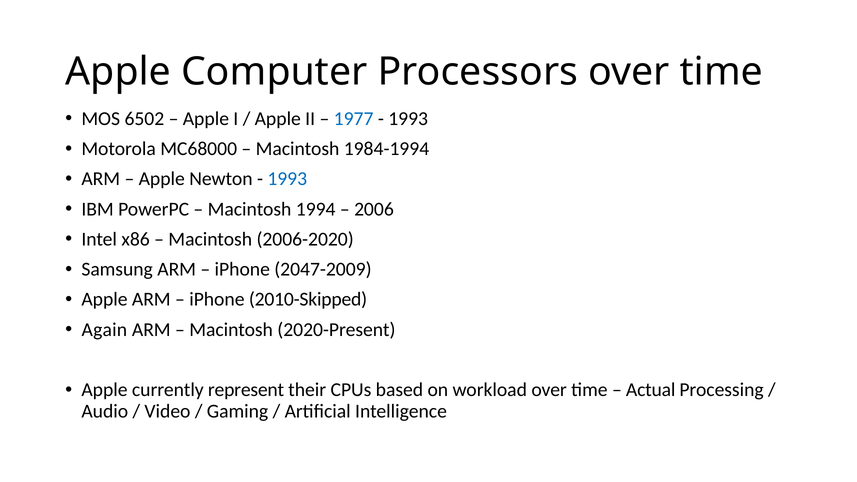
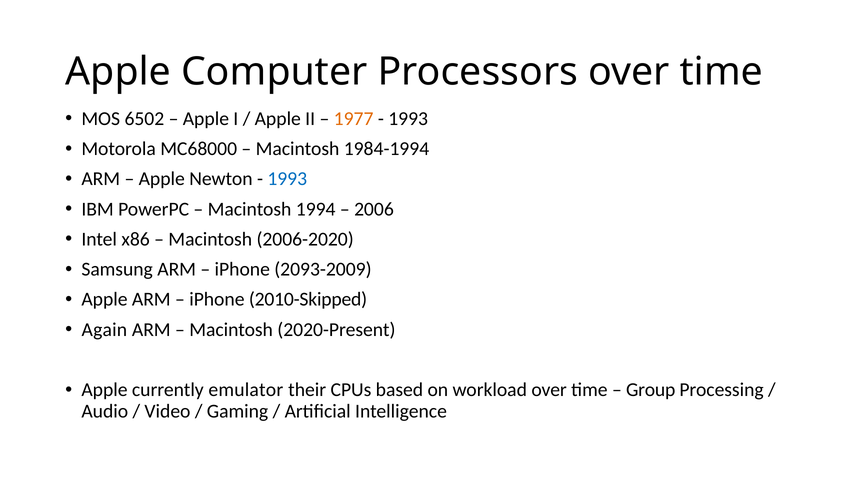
1977 colour: blue -> orange
2047-2009: 2047-2009 -> 2093-2009
represent: represent -> emulator
Actual: Actual -> Group
